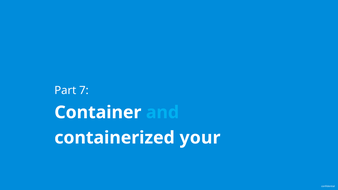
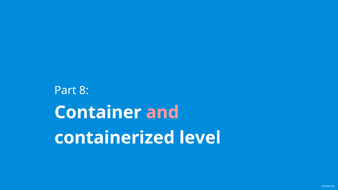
7: 7 -> 8
and colour: light blue -> pink
your: your -> level
